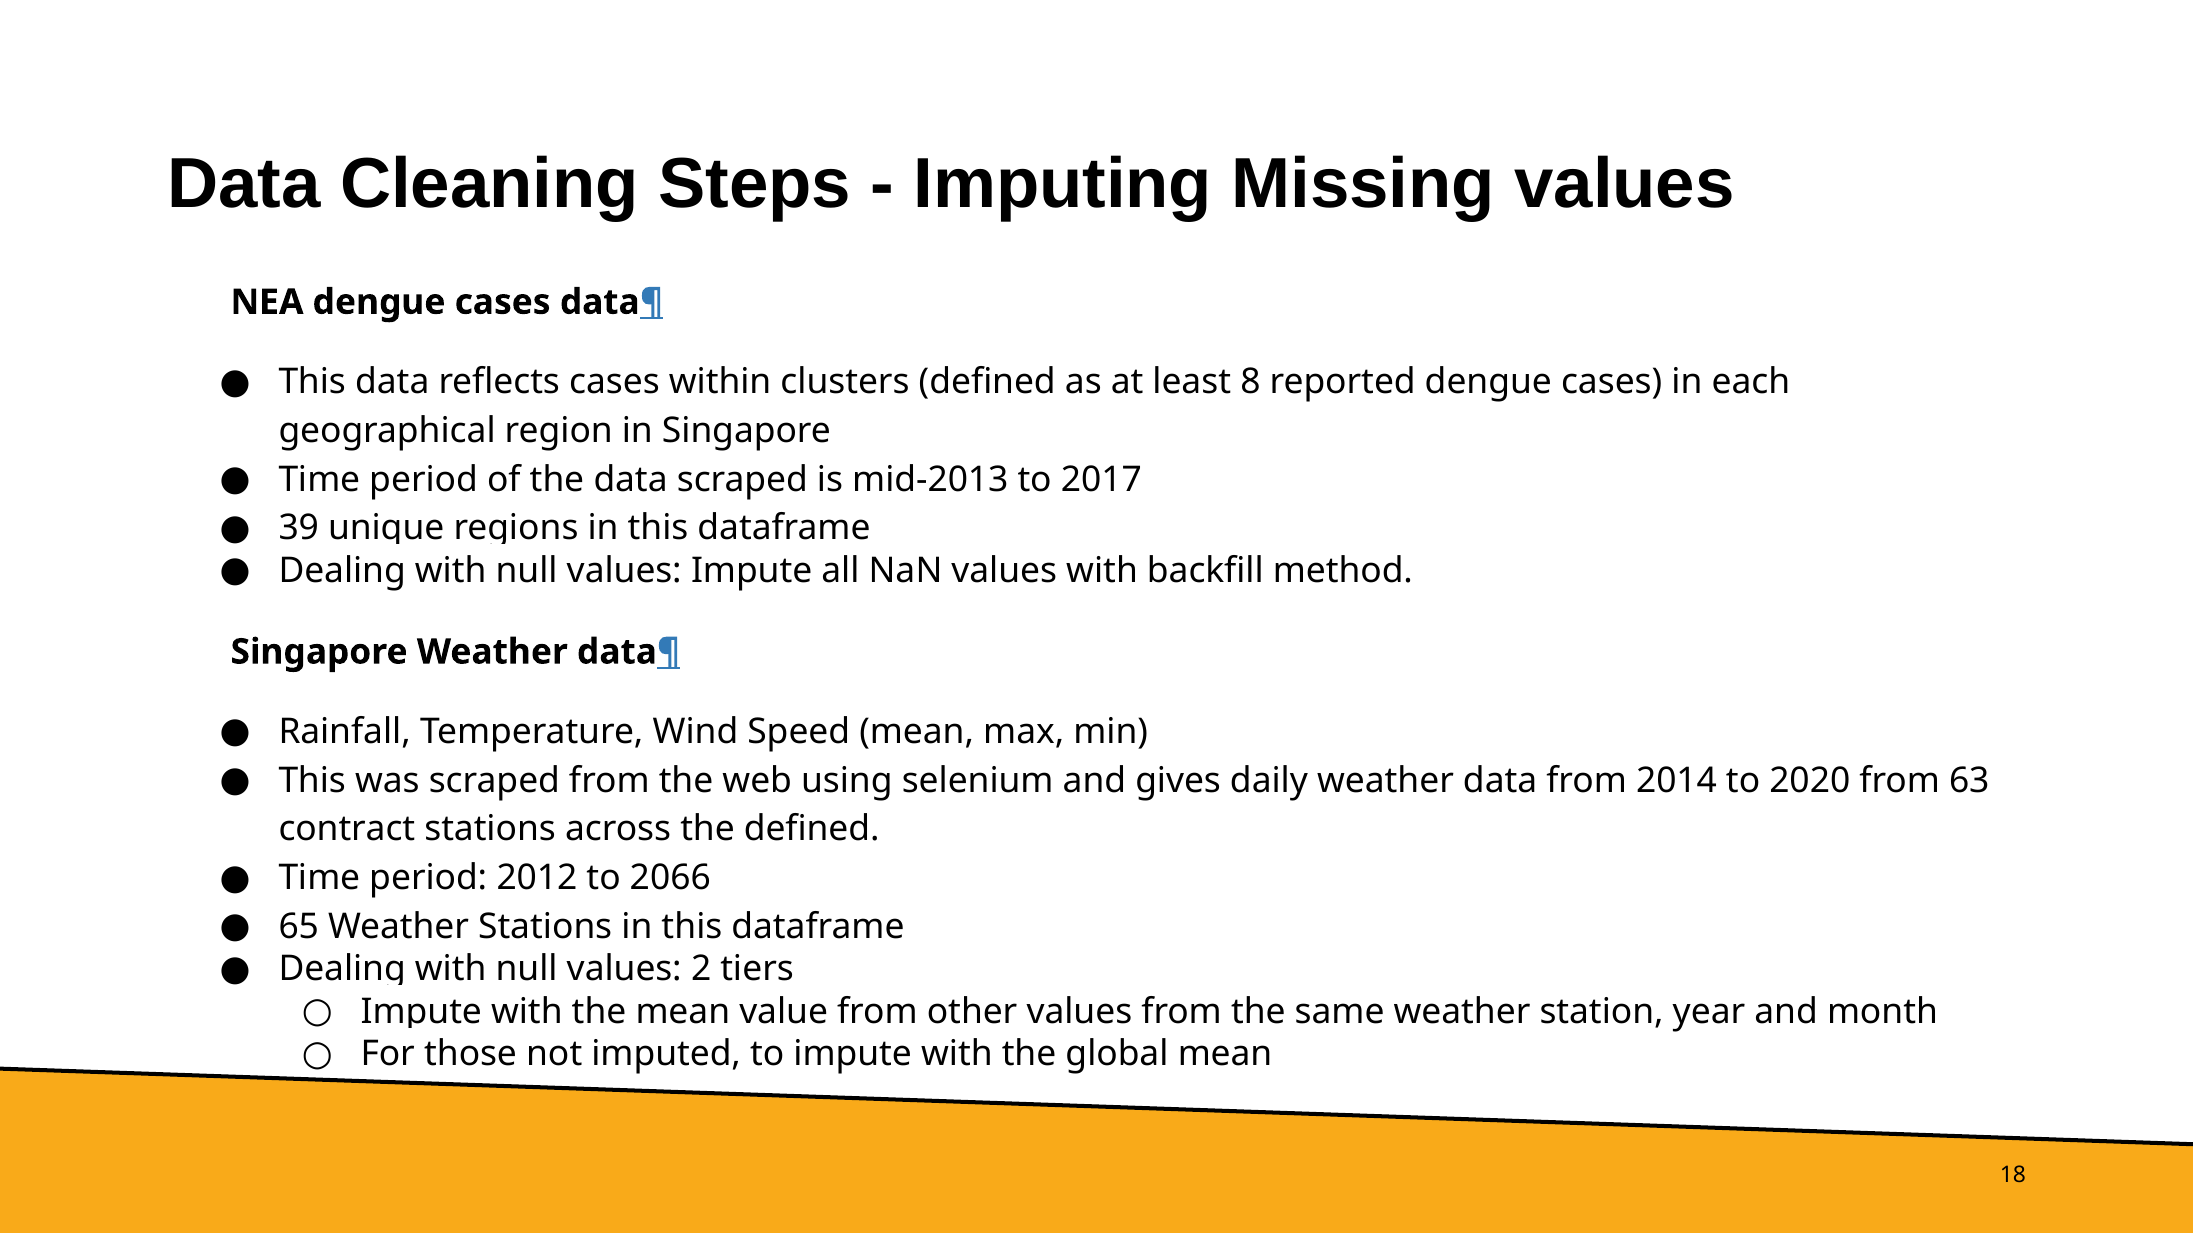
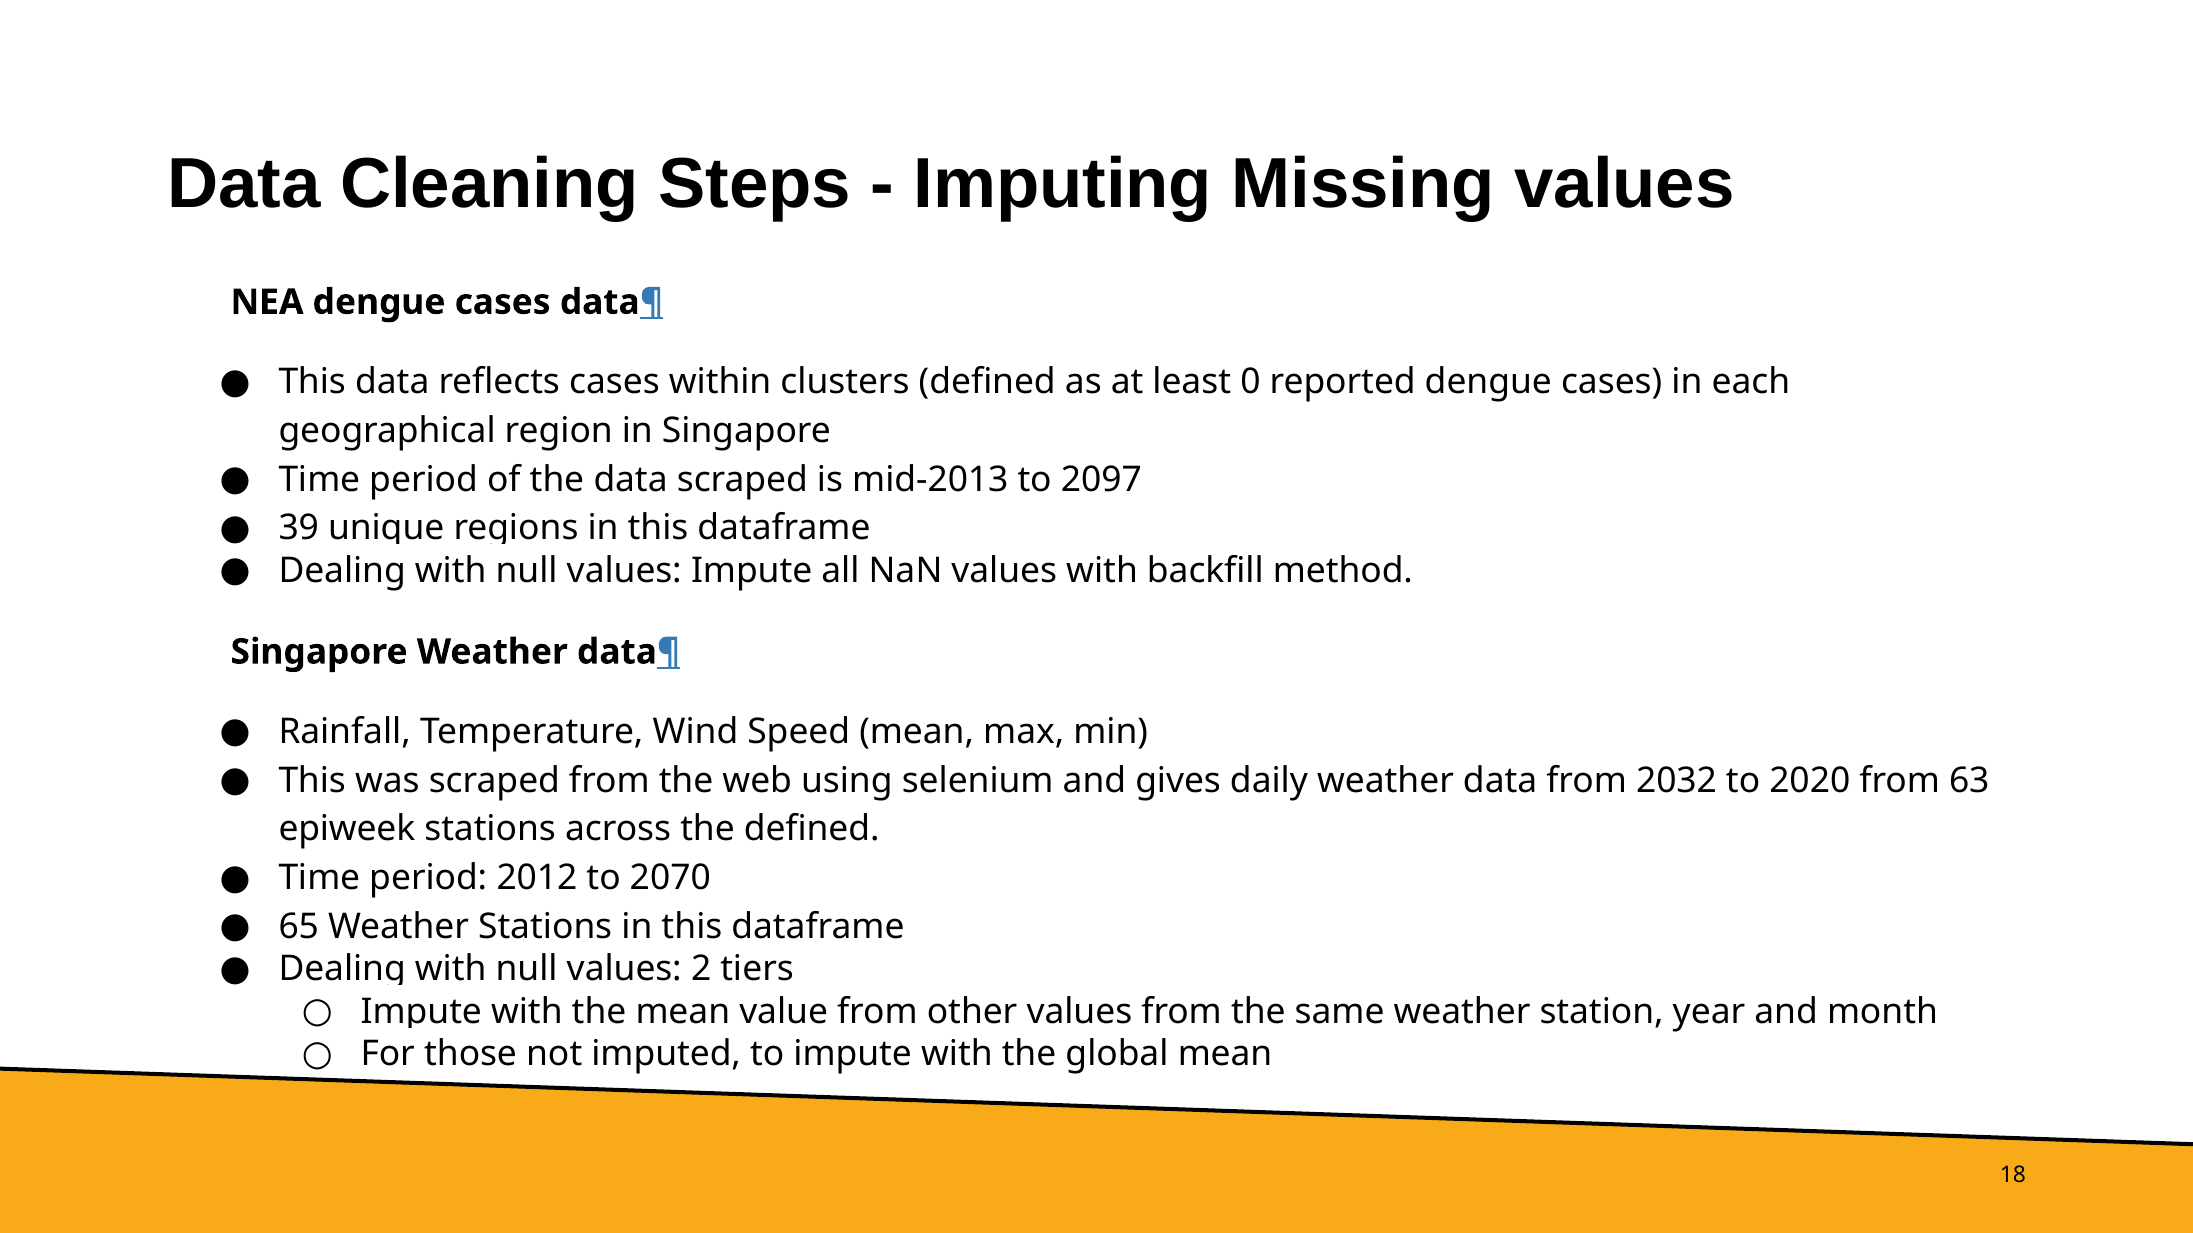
8: 8 -> 0
2017: 2017 -> 2097
2014: 2014 -> 2032
contract: contract -> epiweek
2066: 2066 -> 2070
